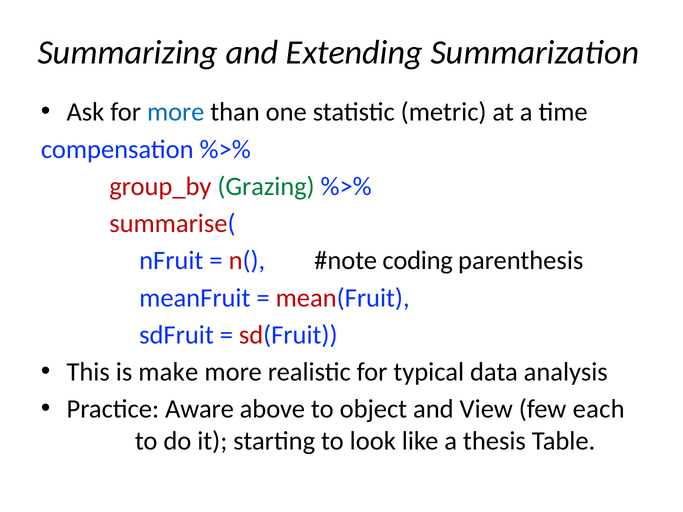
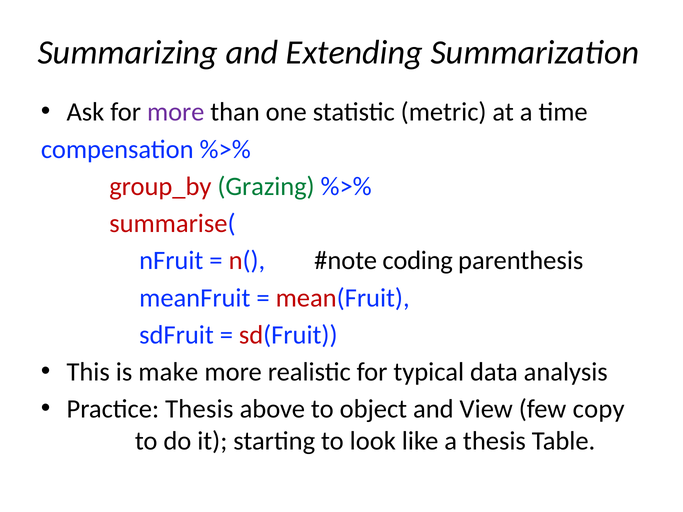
more at (176, 112) colour: blue -> purple
Practice Aware: Aware -> Thesis
each: each -> copy
